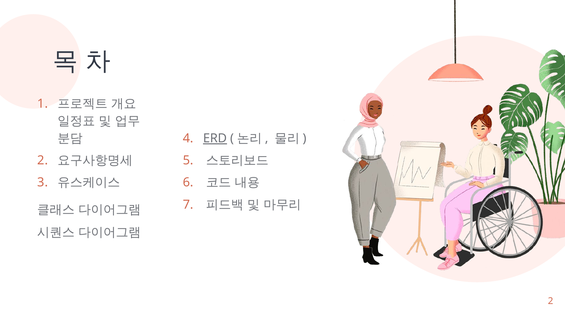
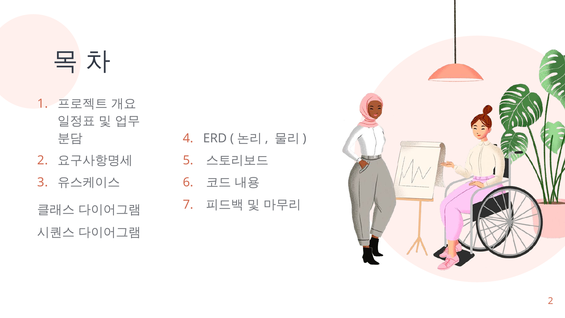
ERD underline: present -> none
